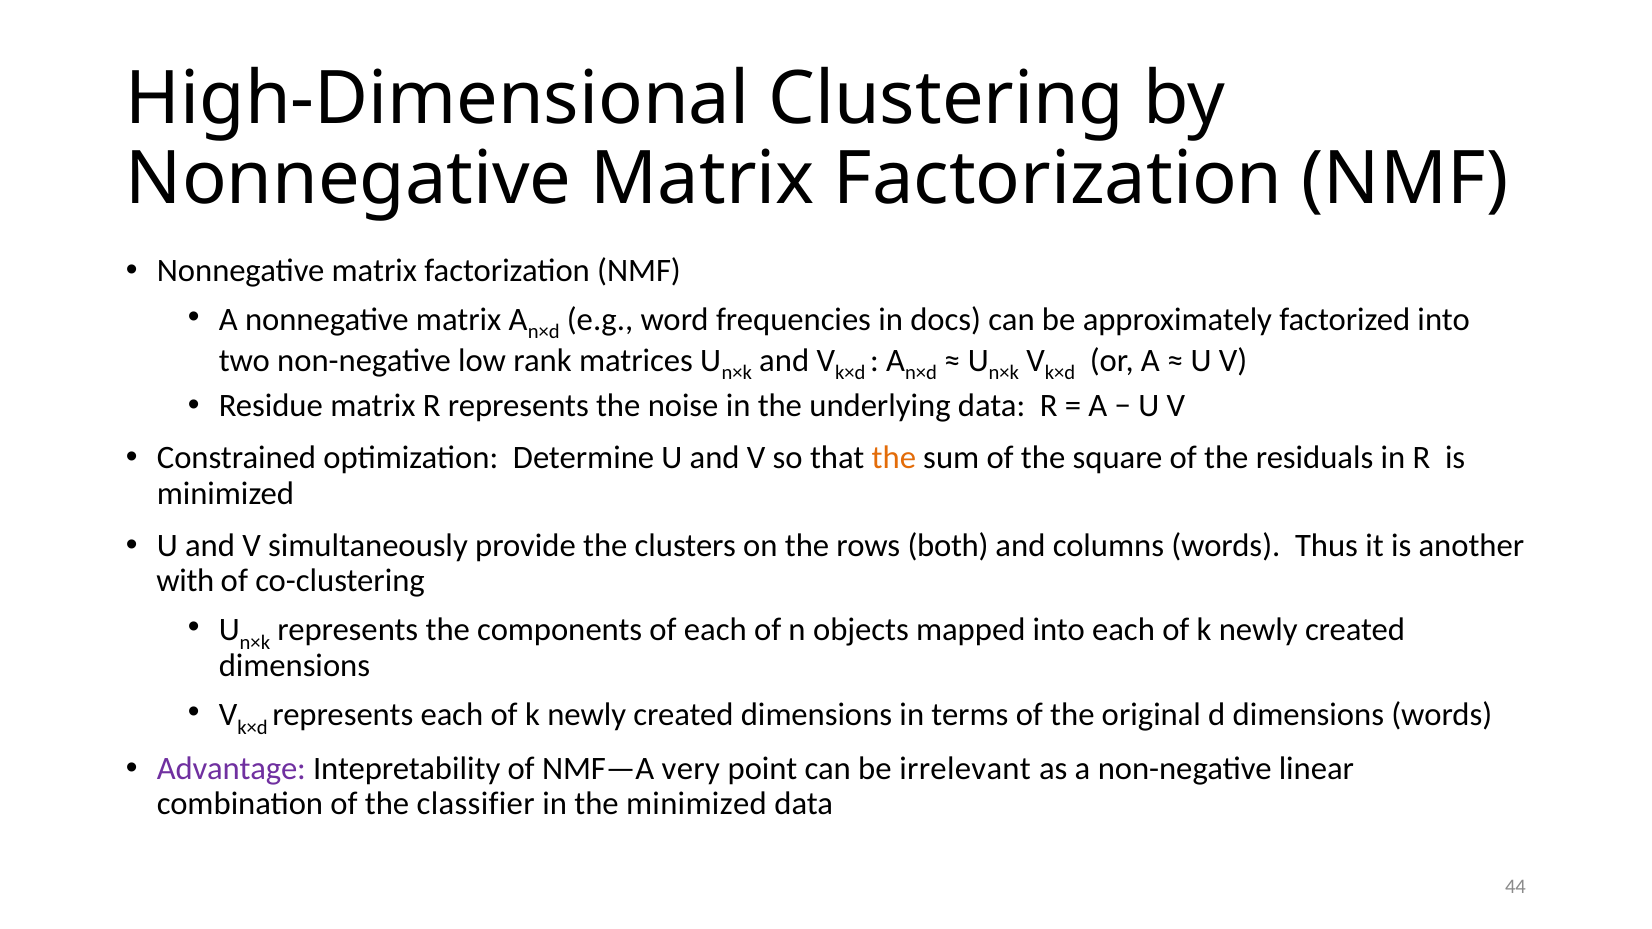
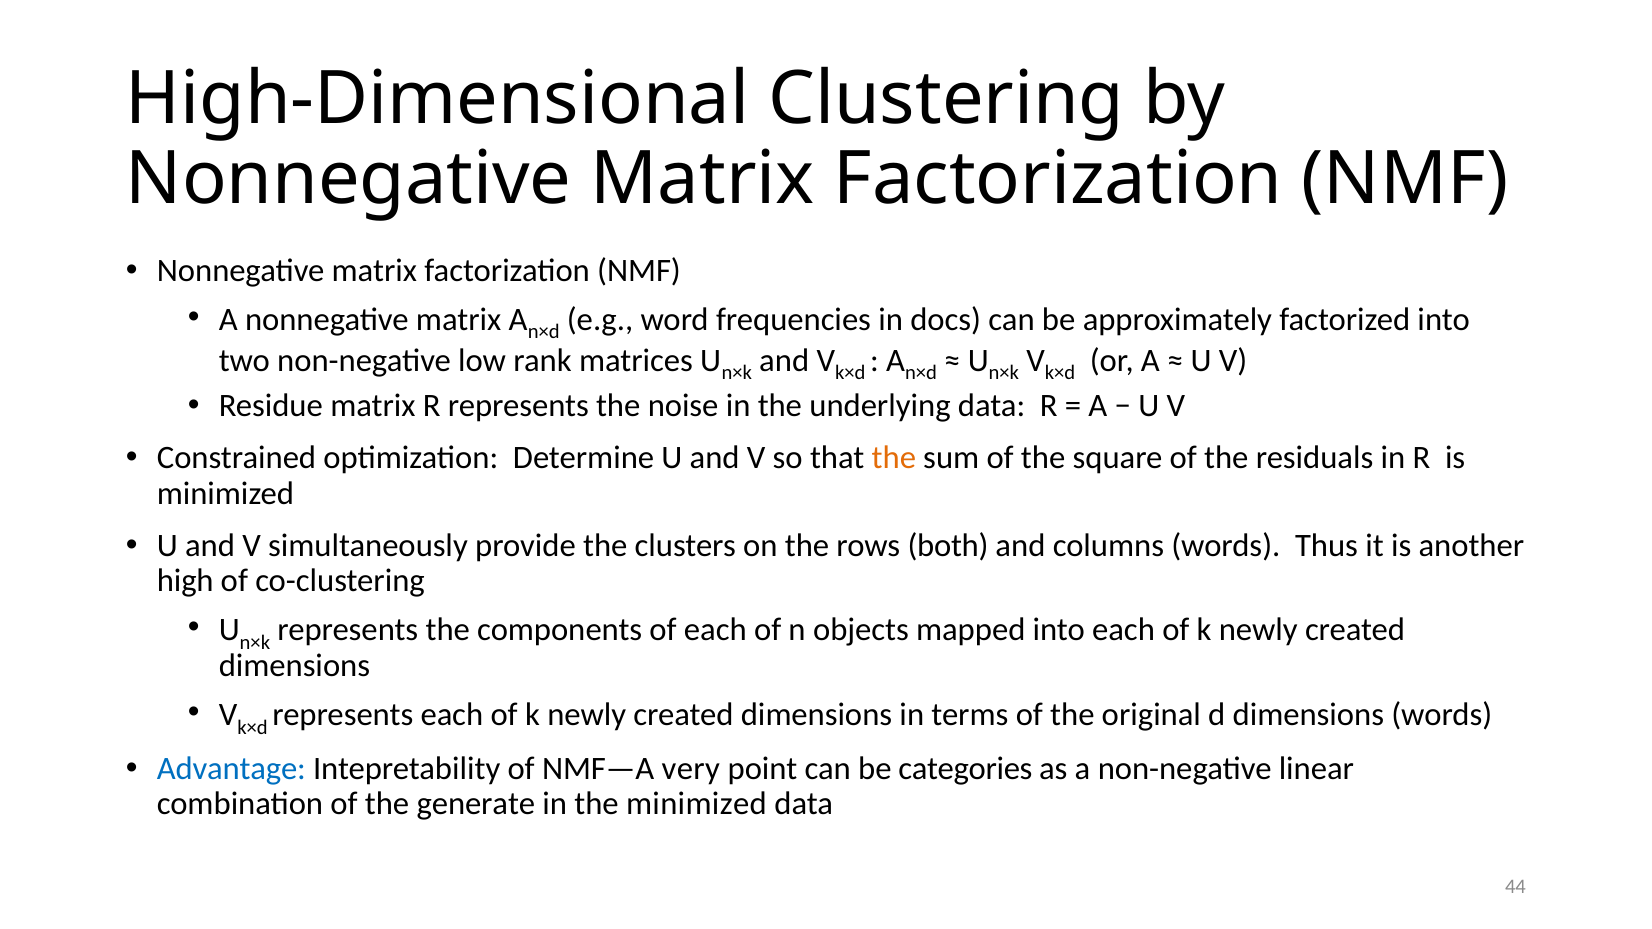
with: with -> high
Advantage colour: purple -> blue
irrelevant: irrelevant -> categories
classifier: classifier -> generate
